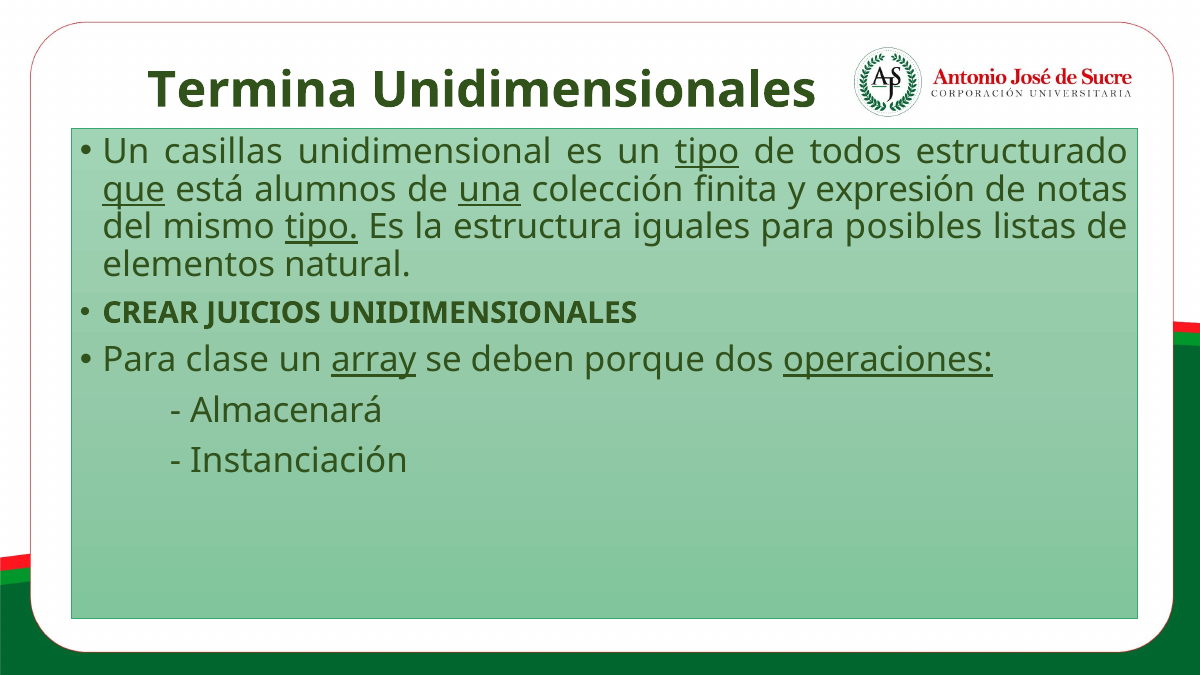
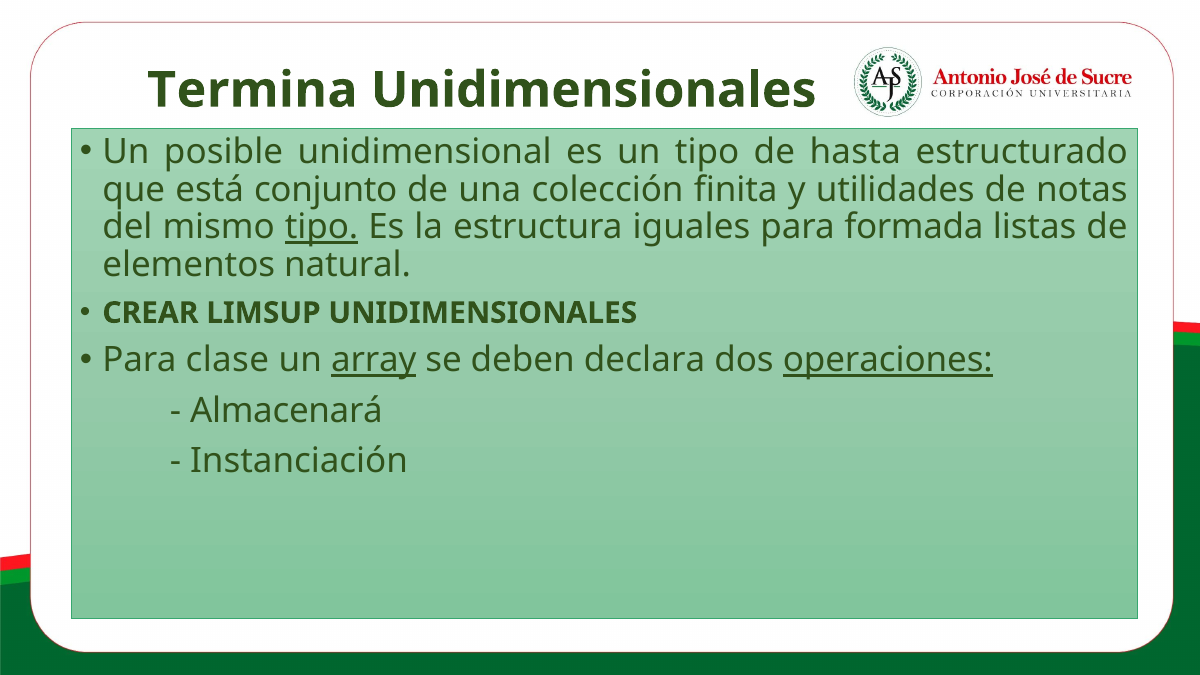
casillas: casillas -> posible
tipo at (707, 152) underline: present -> none
todos: todos -> hasta
que underline: present -> none
alumnos: alumnos -> conjunto
una underline: present -> none
expresión: expresión -> utilidades
posibles: posibles -> formada
JUICIOS: JUICIOS -> LIMSUP
porque: porque -> declara
